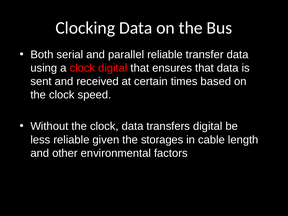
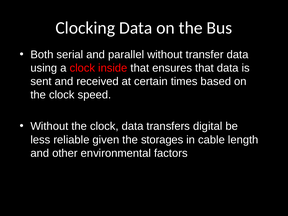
parallel reliable: reliable -> without
clock digital: digital -> inside
